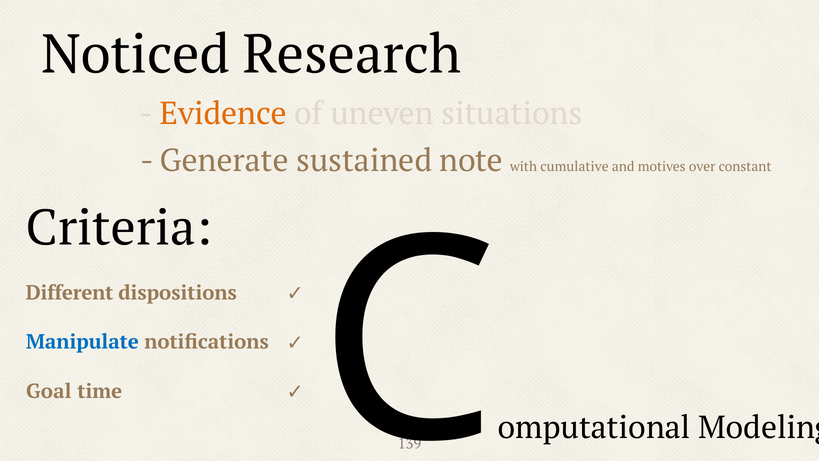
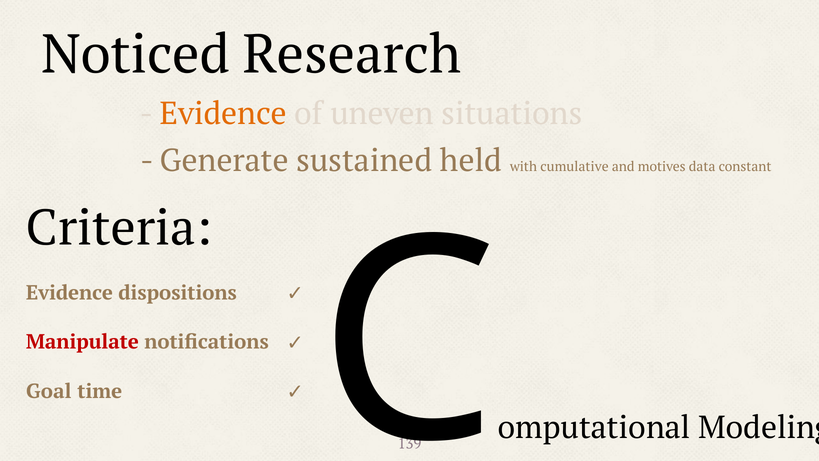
note: note -> held
over: over -> data
Different at (70, 293): Different -> Evidence
Manipulate colour: blue -> red
